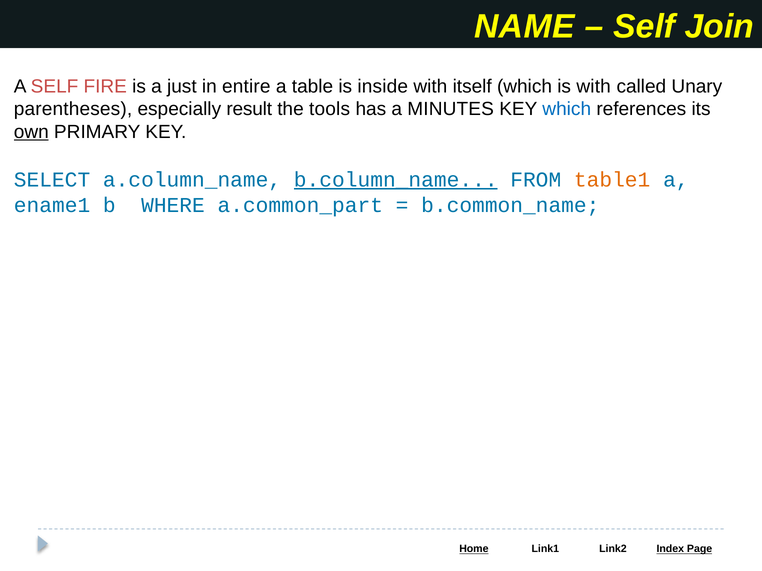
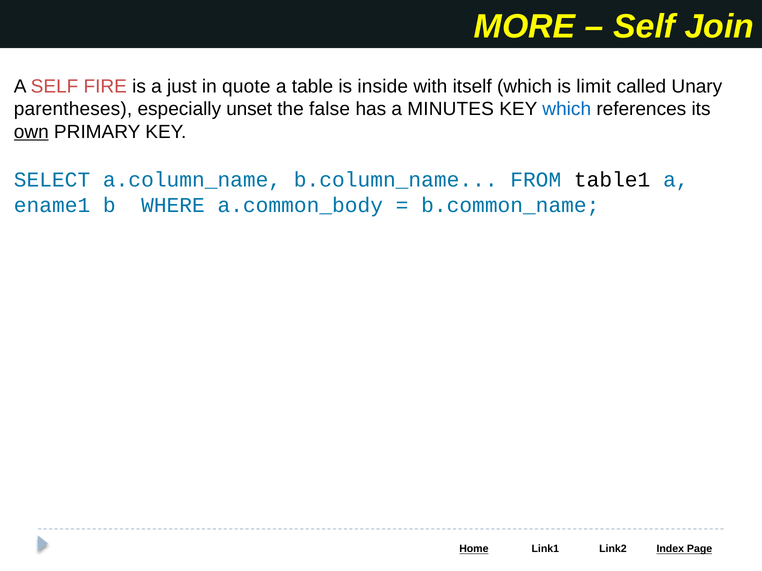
NAME: NAME -> MORE
entire: entire -> quote
is with: with -> limit
result: result -> unset
tools: tools -> false
b.column_name underline: present -> none
table1 colour: orange -> black
a.common_part: a.common_part -> a.common_body
